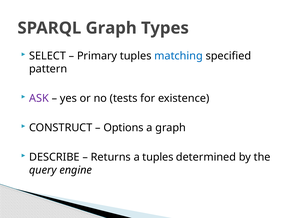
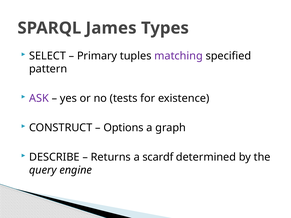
SPARQL Graph: Graph -> James
matching colour: blue -> purple
a tuples: tuples -> scardf
